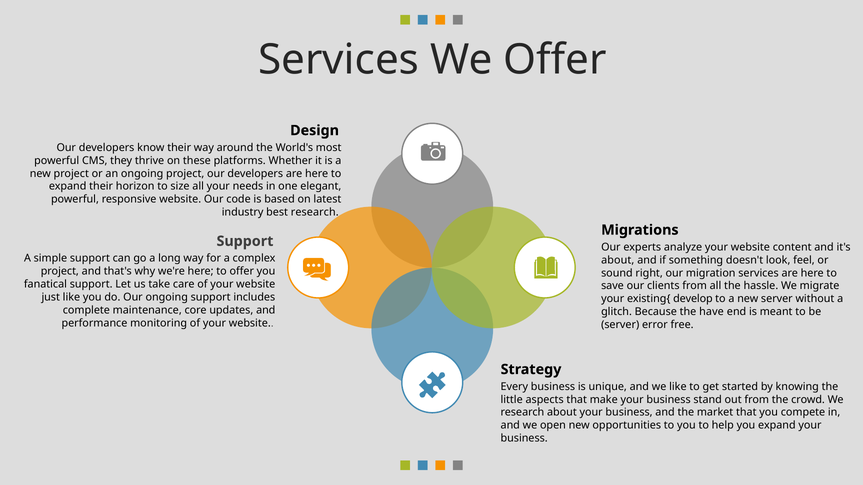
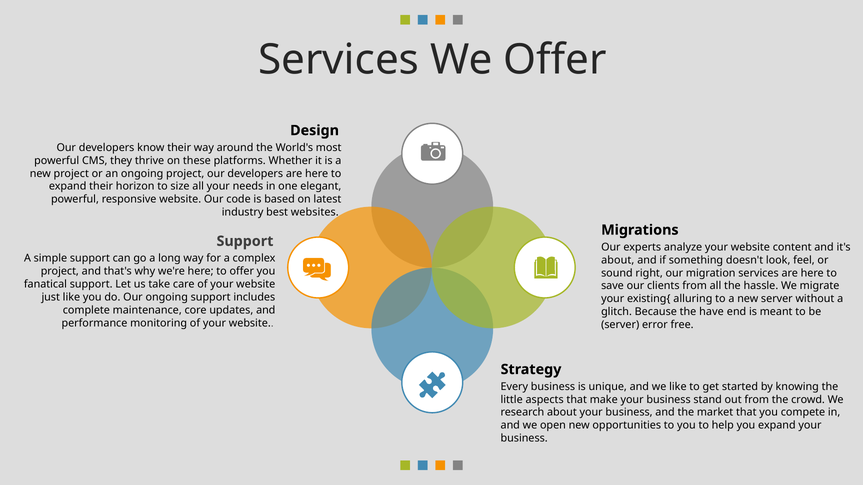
best research: research -> websites
develop: develop -> alluring
